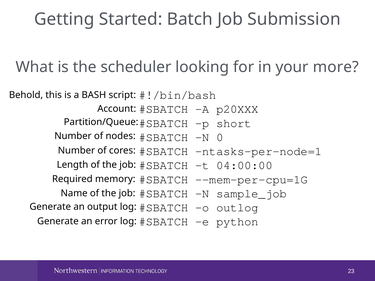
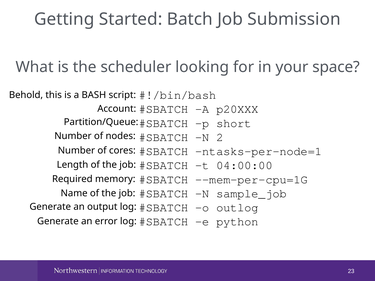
more: more -> space
0: 0 -> 2
